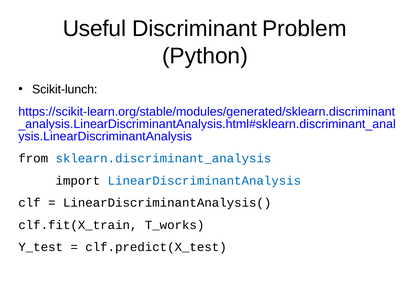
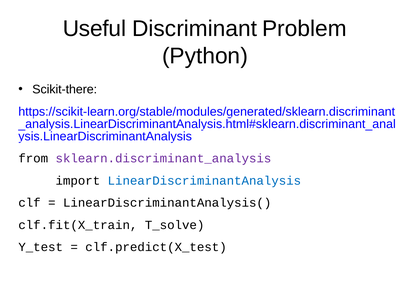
Scikit-lunch: Scikit-lunch -> Scikit-there
sklearn.discriminant_analysis colour: blue -> purple
T_works: T_works -> T_solve
